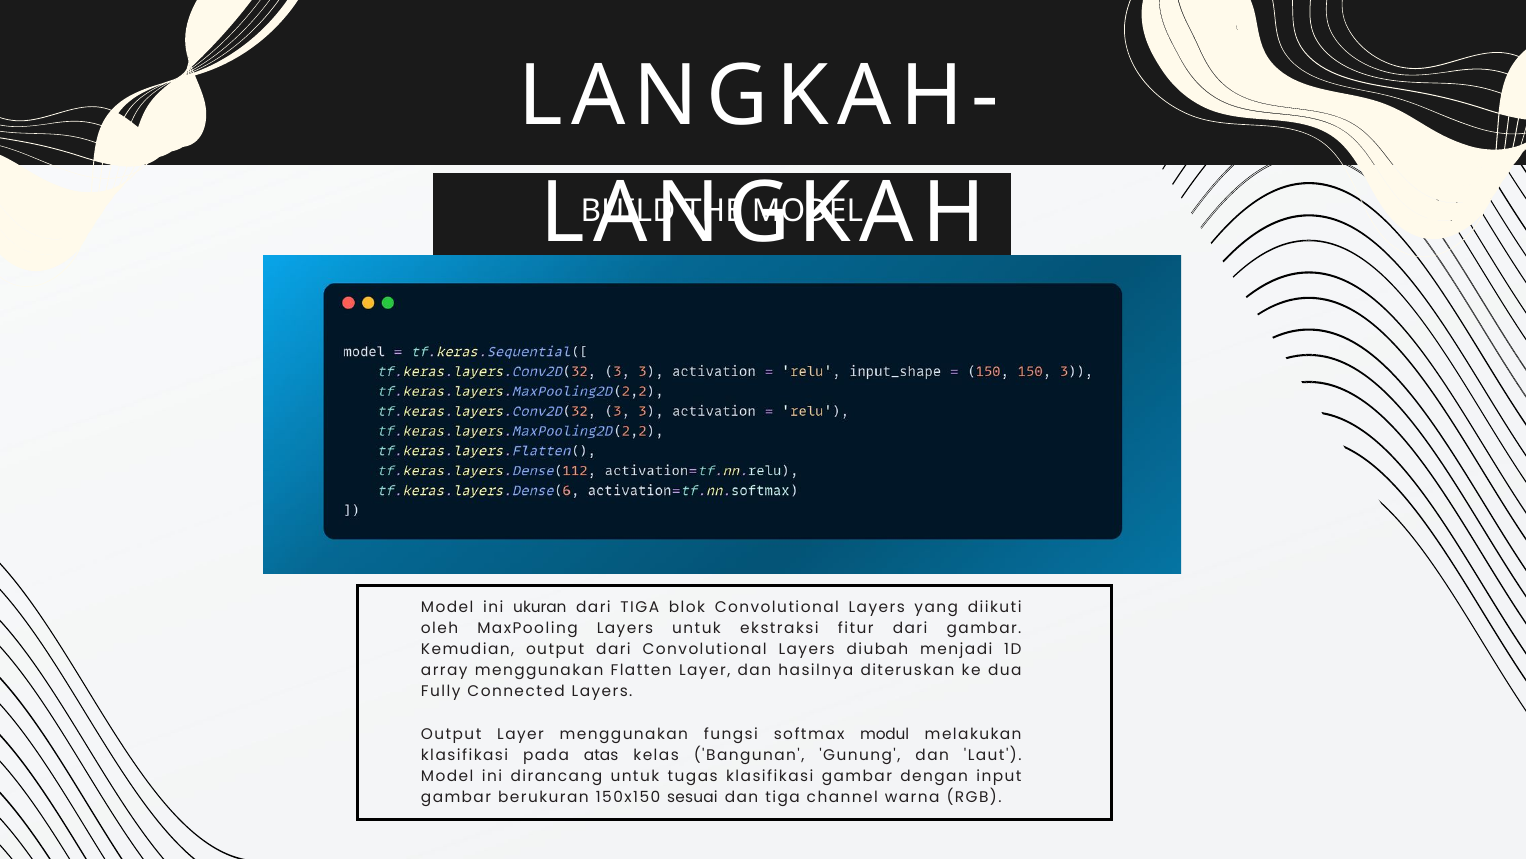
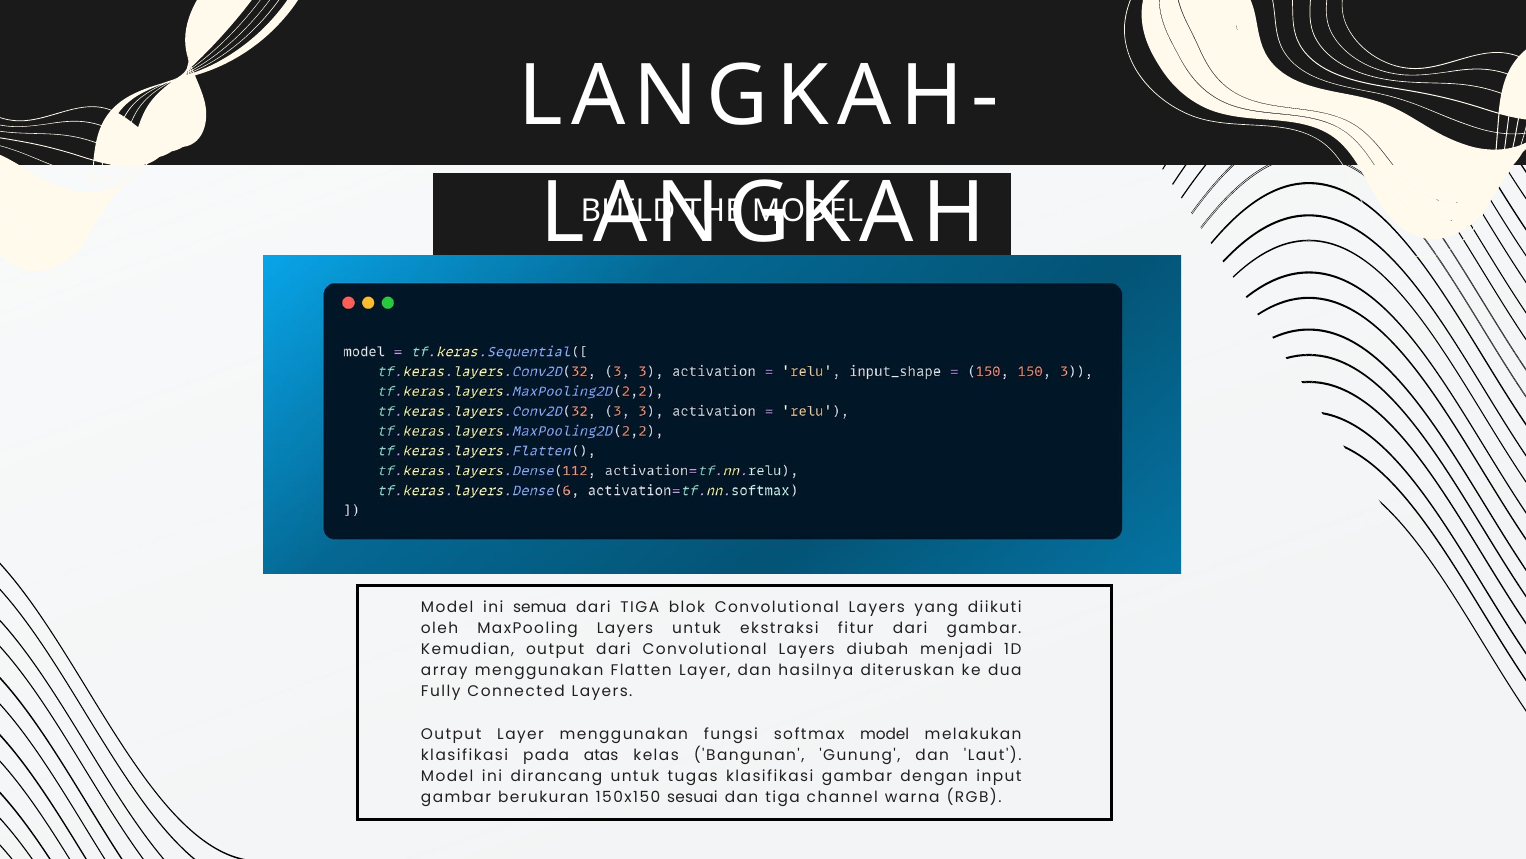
ukuran: ukuran -> semua
softmax modul: modul -> model
